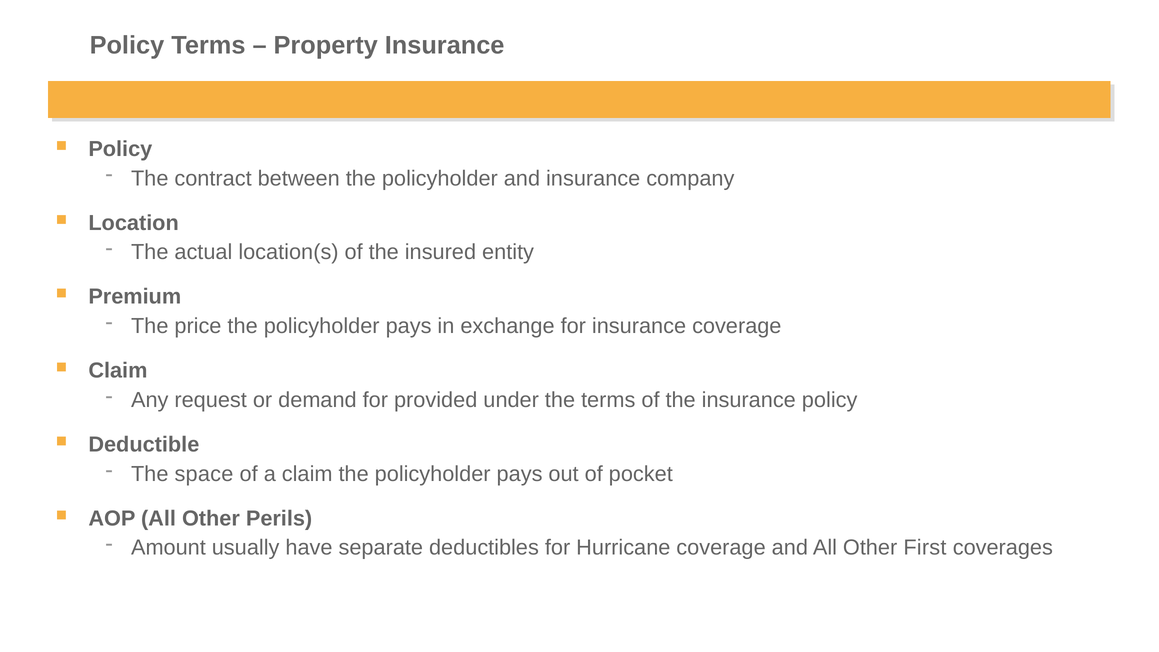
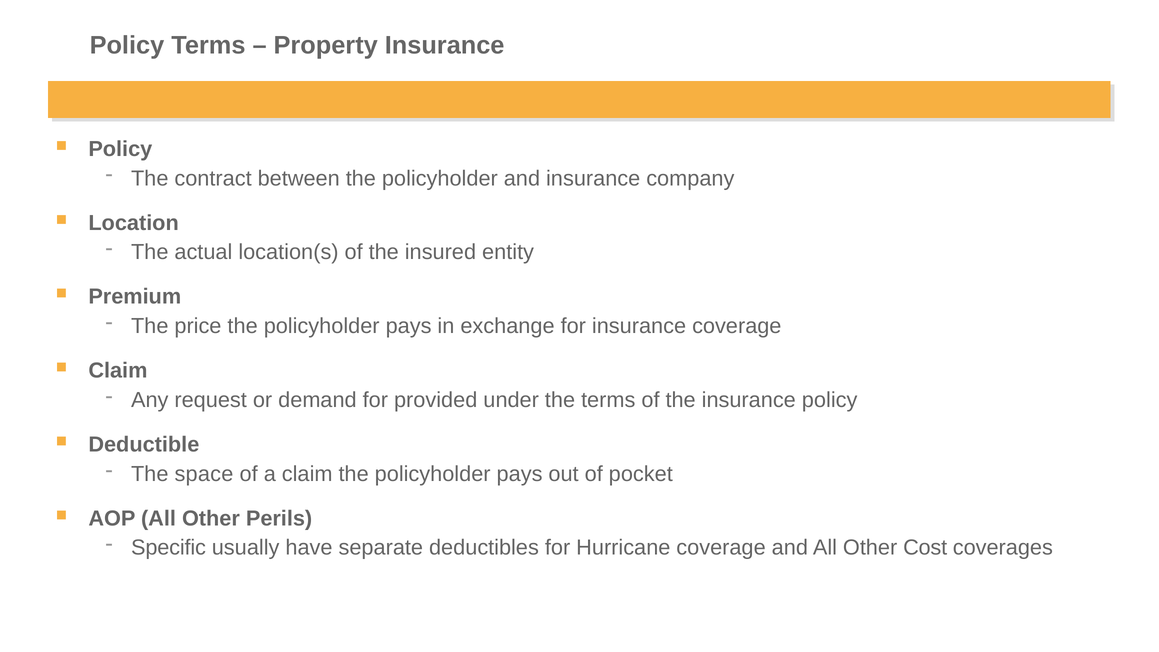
Amount: Amount -> Specific
First: First -> Cost
